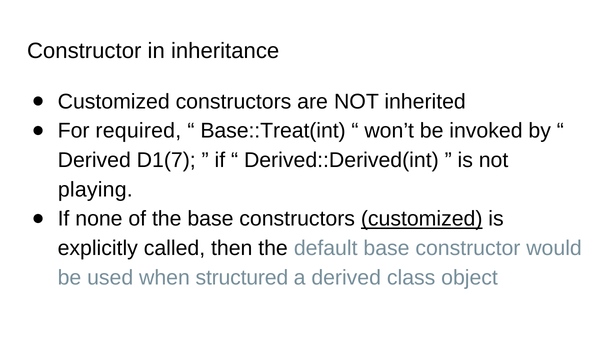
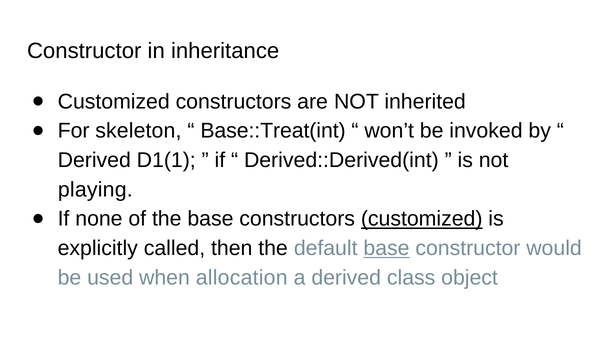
required: required -> skeleton
D1(7: D1(7 -> D1(1
base at (386, 248) underline: none -> present
structured: structured -> allocation
